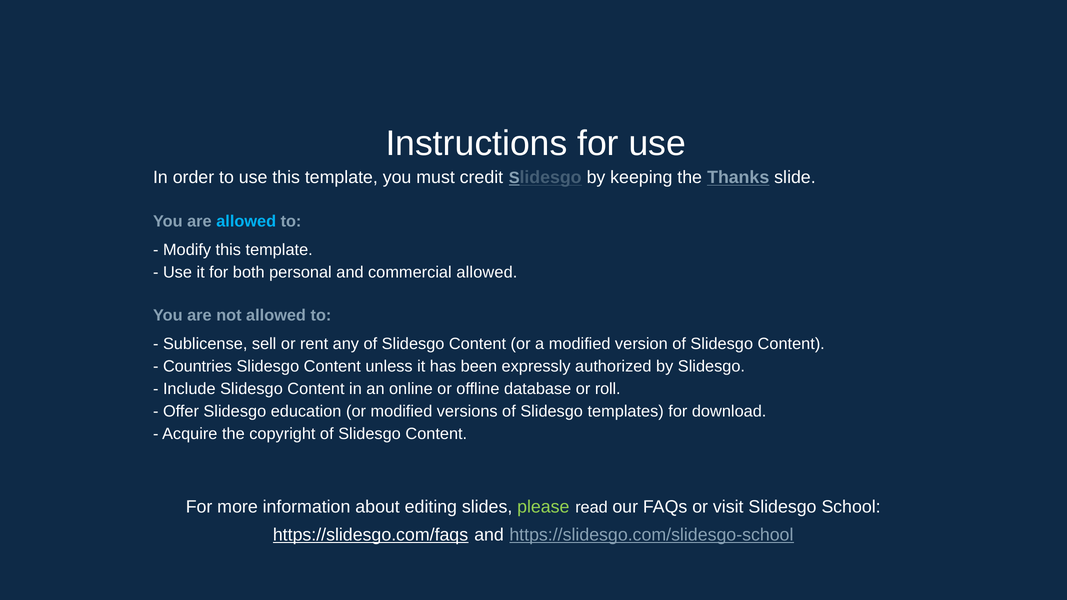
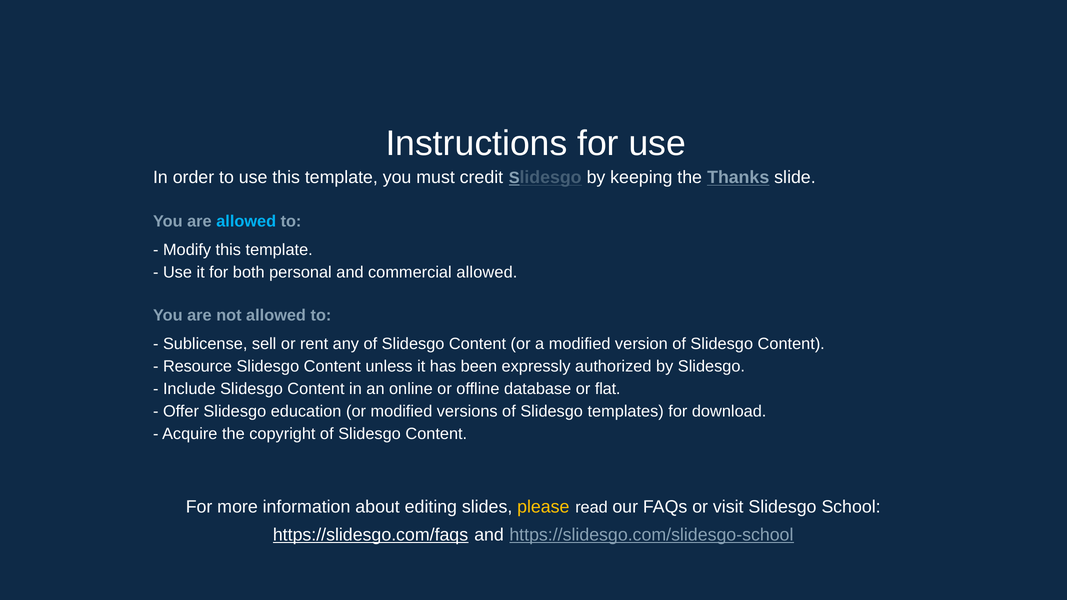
Countries: Countries -> Resource
roll: roll -> flat
please colour: light green -> yellow
